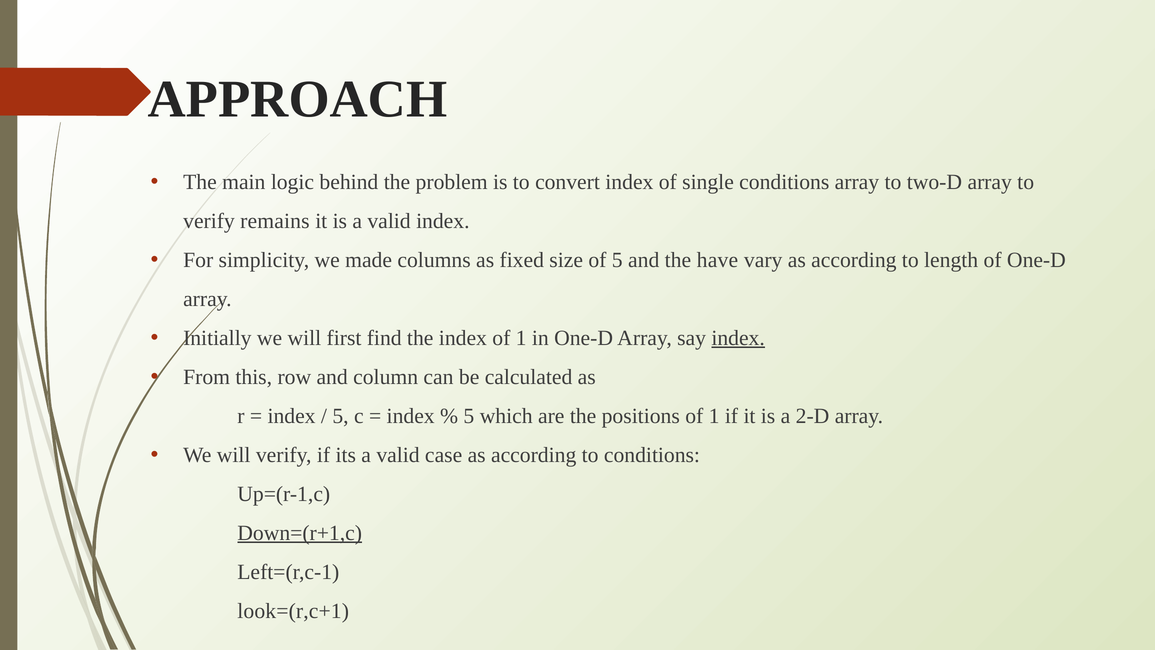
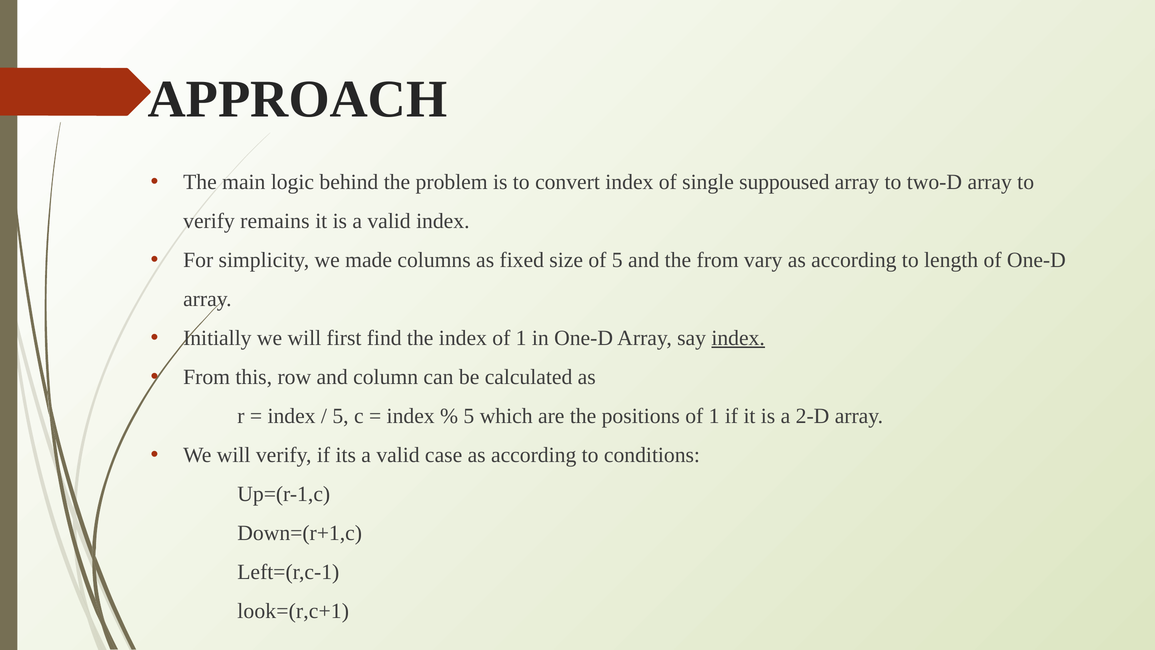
single conditions: conditions -> suppoused
the have: have -> from
Down=(r+1,c underline: present -> none
